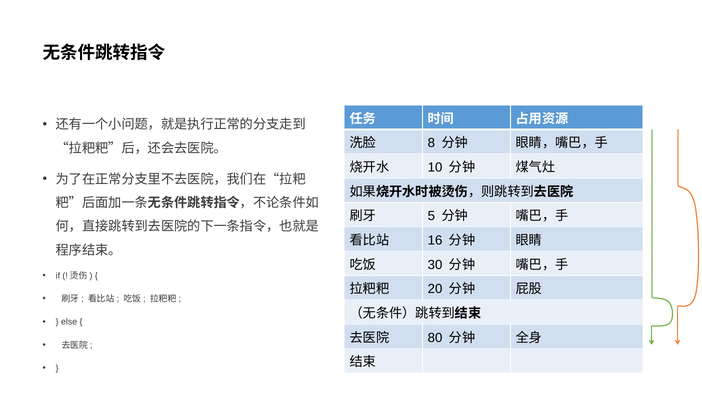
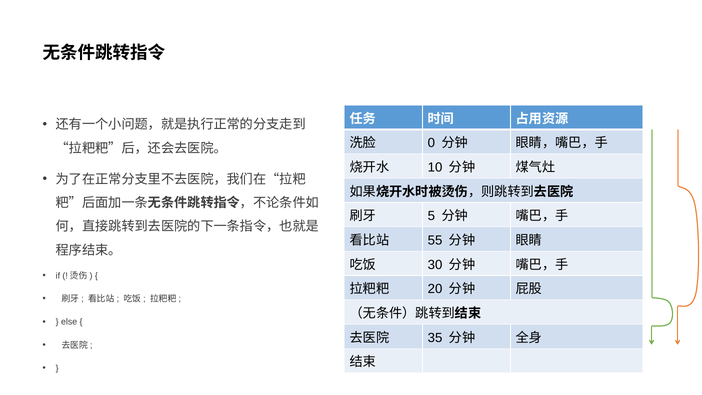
8: 8 -> 0
16: 16 -> 55
80: 80 -> 35
